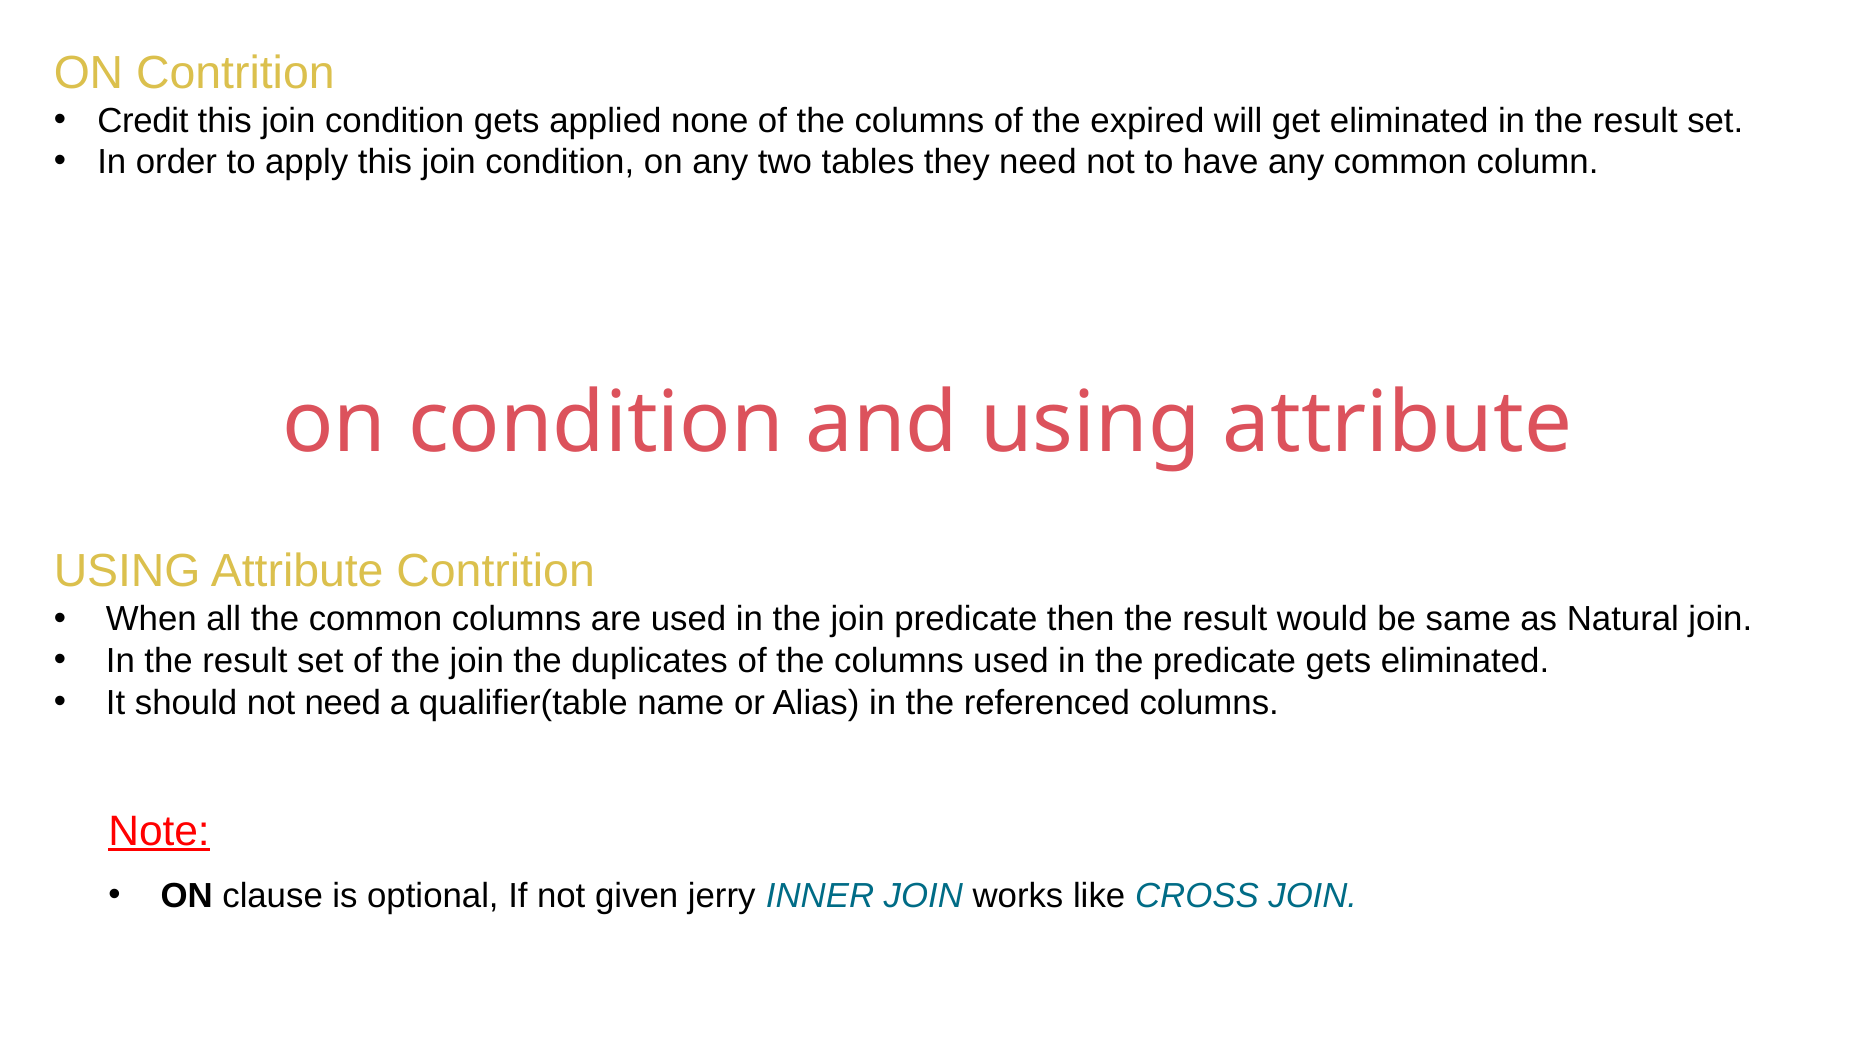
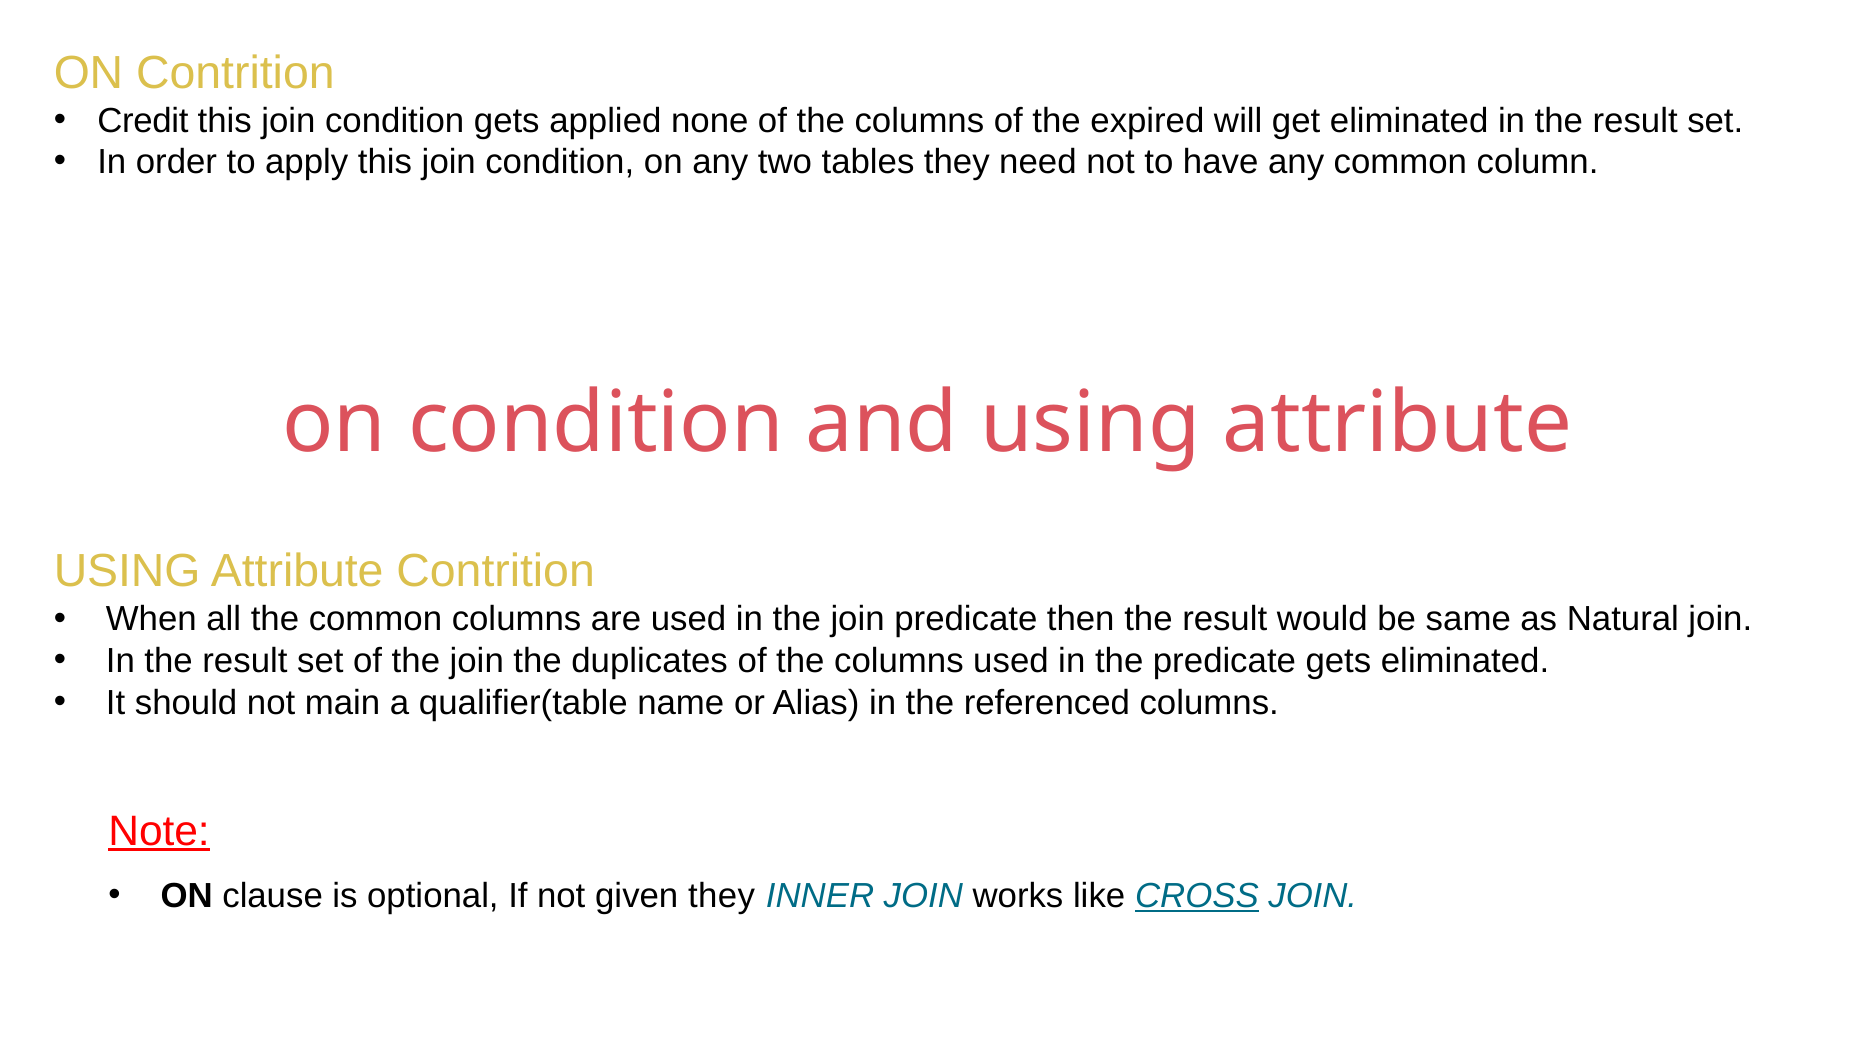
not need: need -> main
given jerry: jerry -> they
CROSS underline: none -> present
